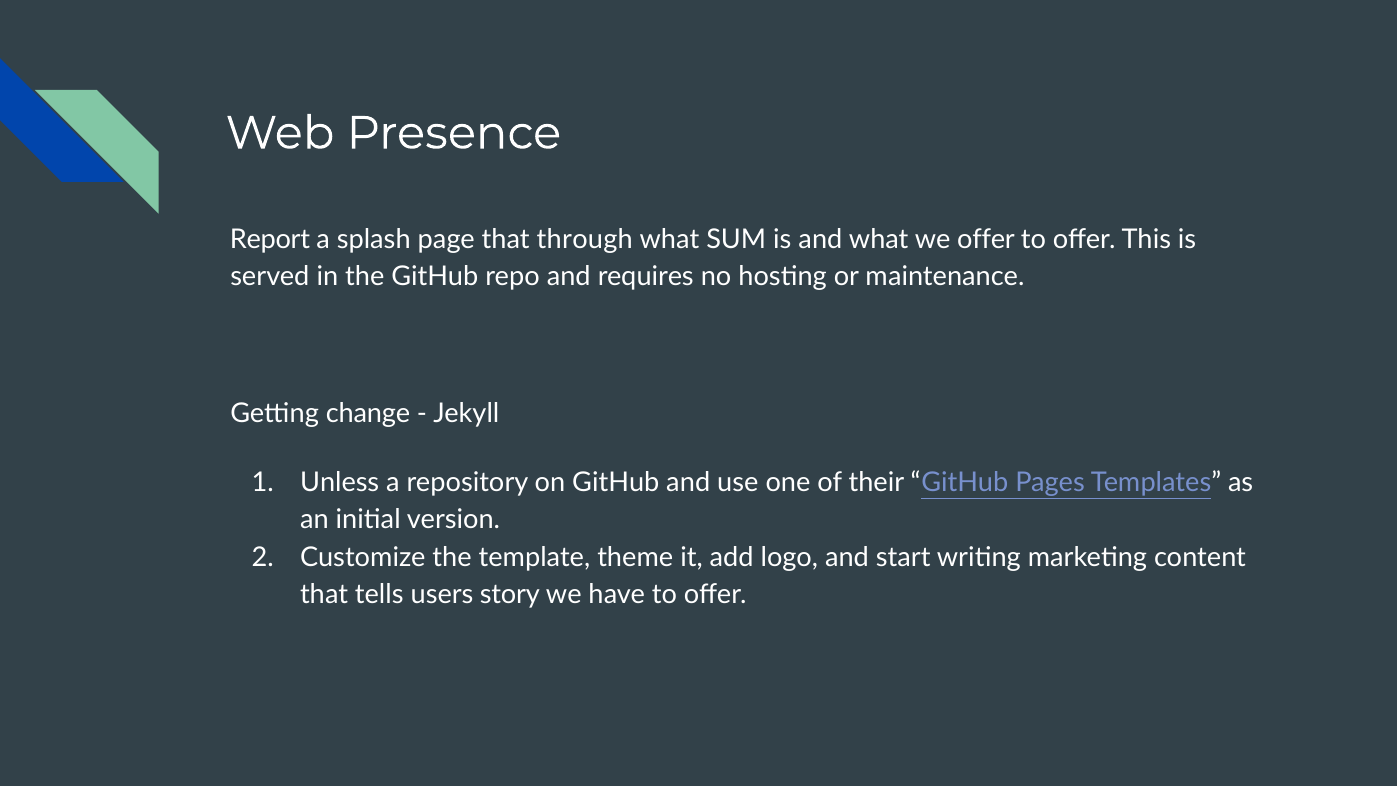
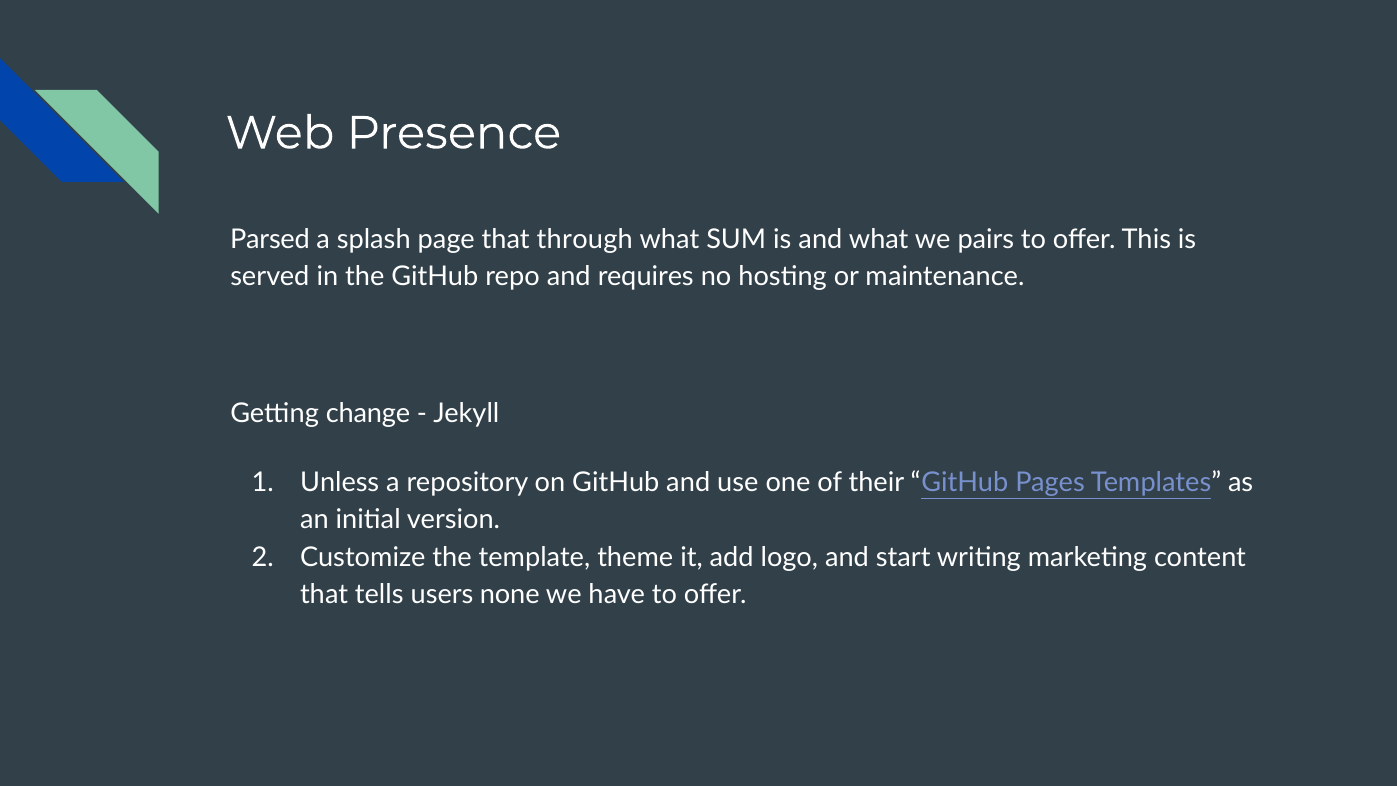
Report: Report -> Parsed
we offer: offer -> pairs
story: story -> none
